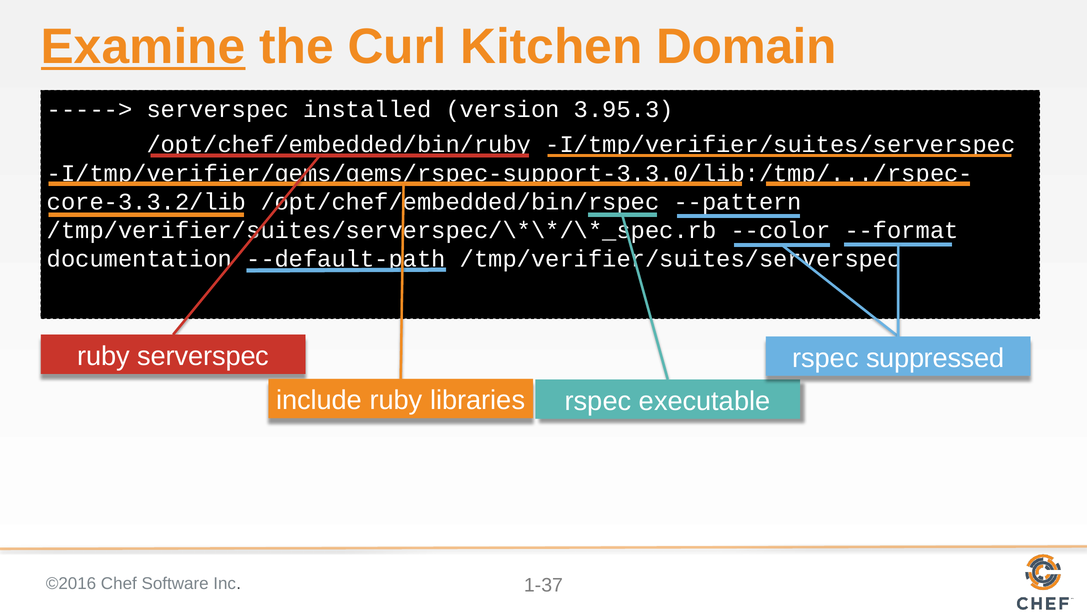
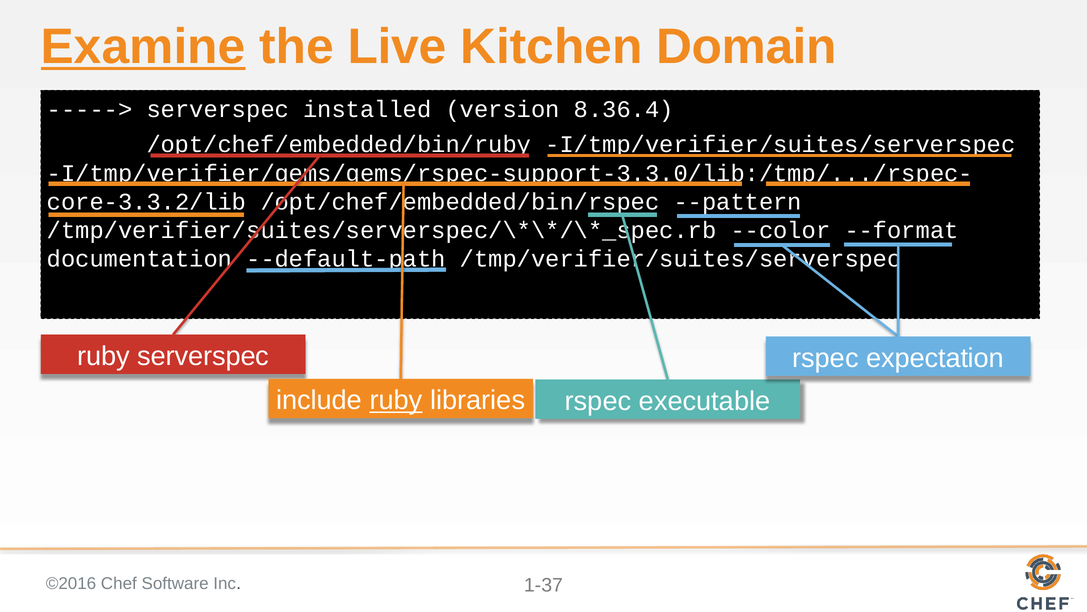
Curl: Curl -> Live
3.95.3: 3.95.3 -> 8.36.4
suppressed: suppressed -> expectation
ruby at (396, 400) underline: none -> present
